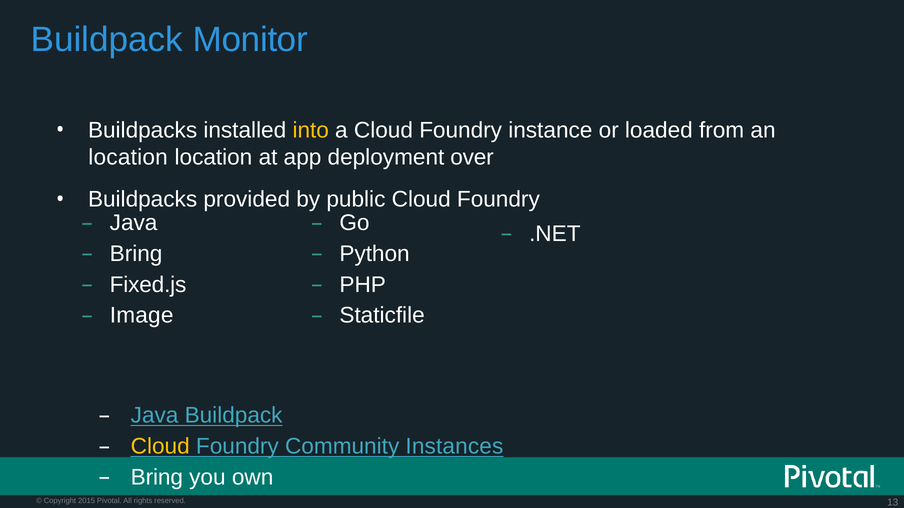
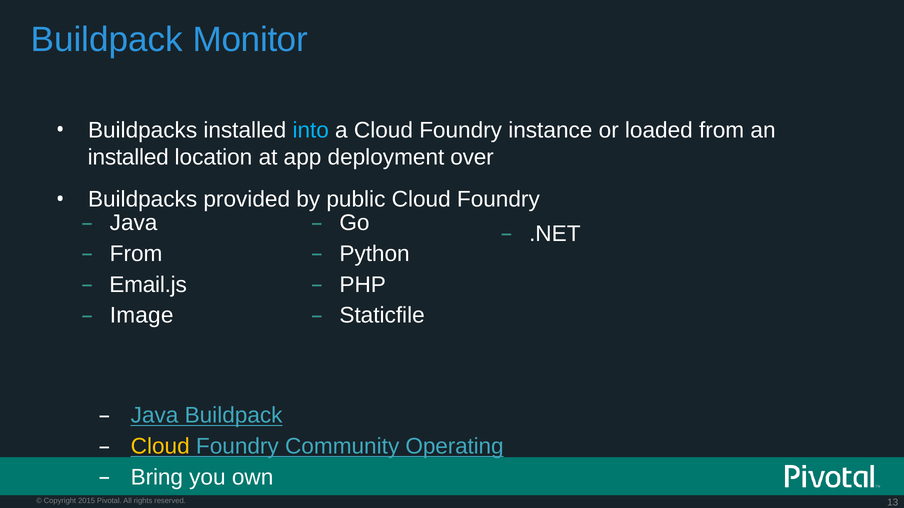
into colour: yellow -> light blue
location at (128, 158): location -> installed
Bring at (136, 254): Bring -> From
Fixed.js: Fixed.js -> Email.js
Instances: Instances -> Operating
